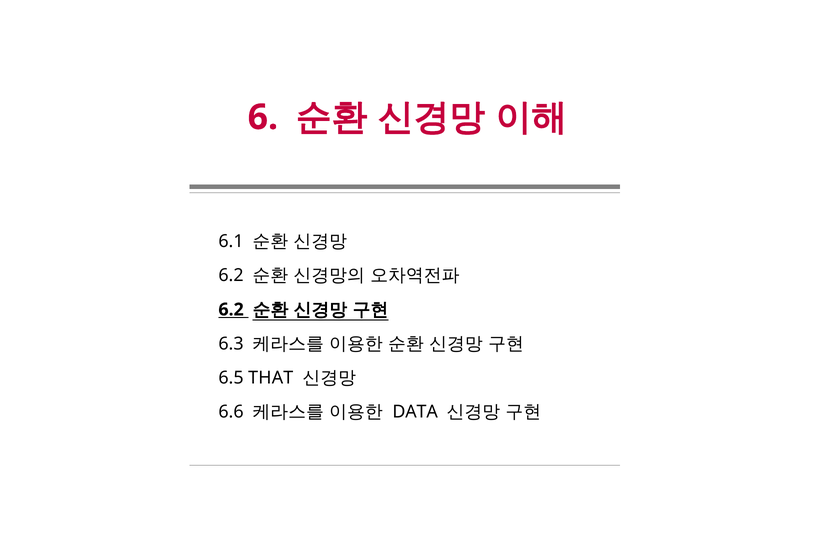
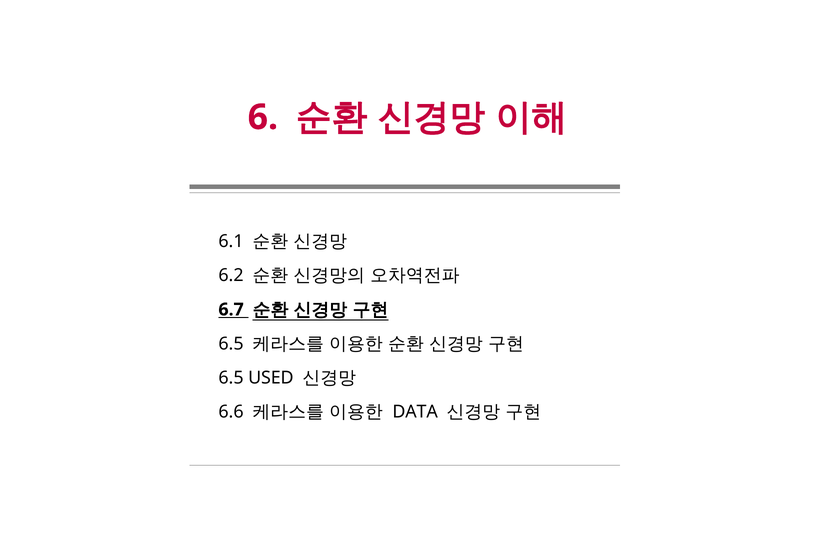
6.2 at (231, 310): 6.2 -> 6.7
6.3 at (231, 344): 6.3 -> 6.5
THAT: THAT -> USED
